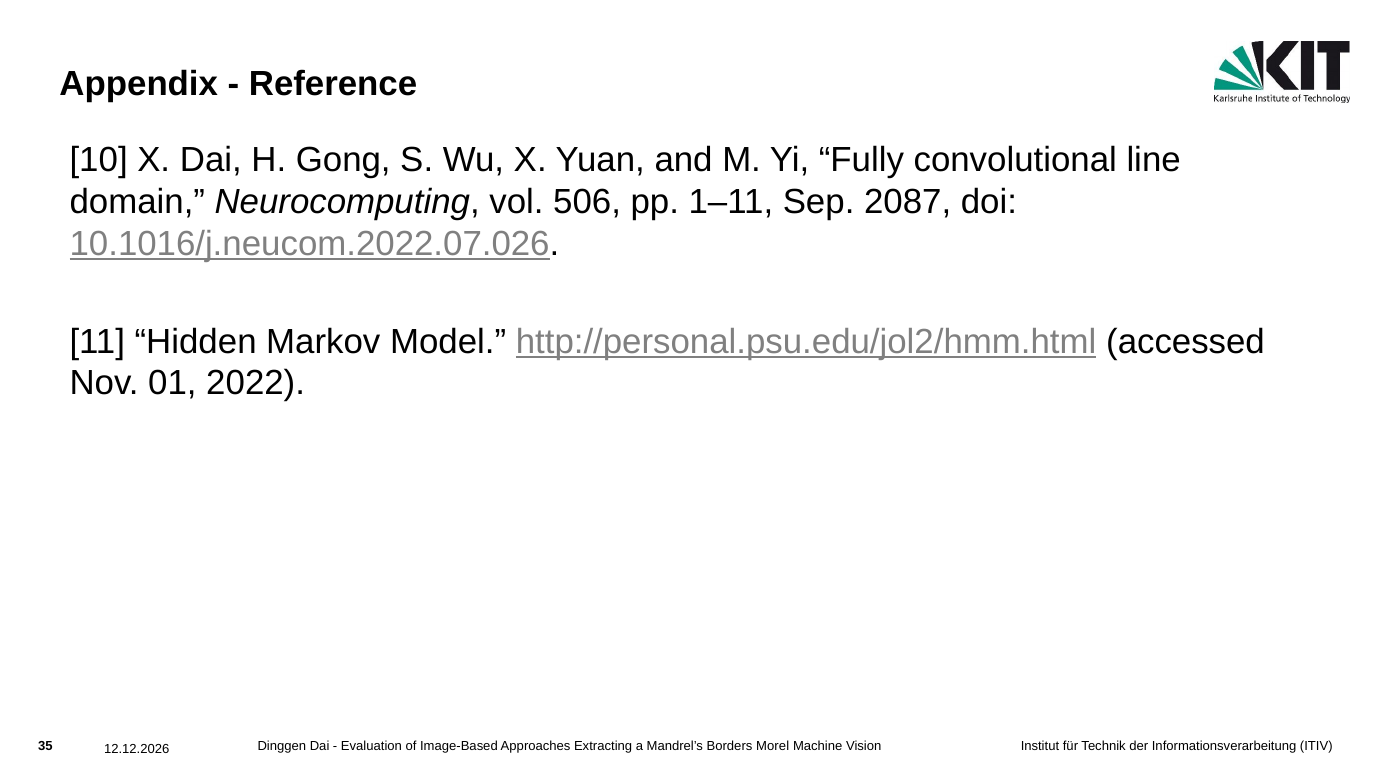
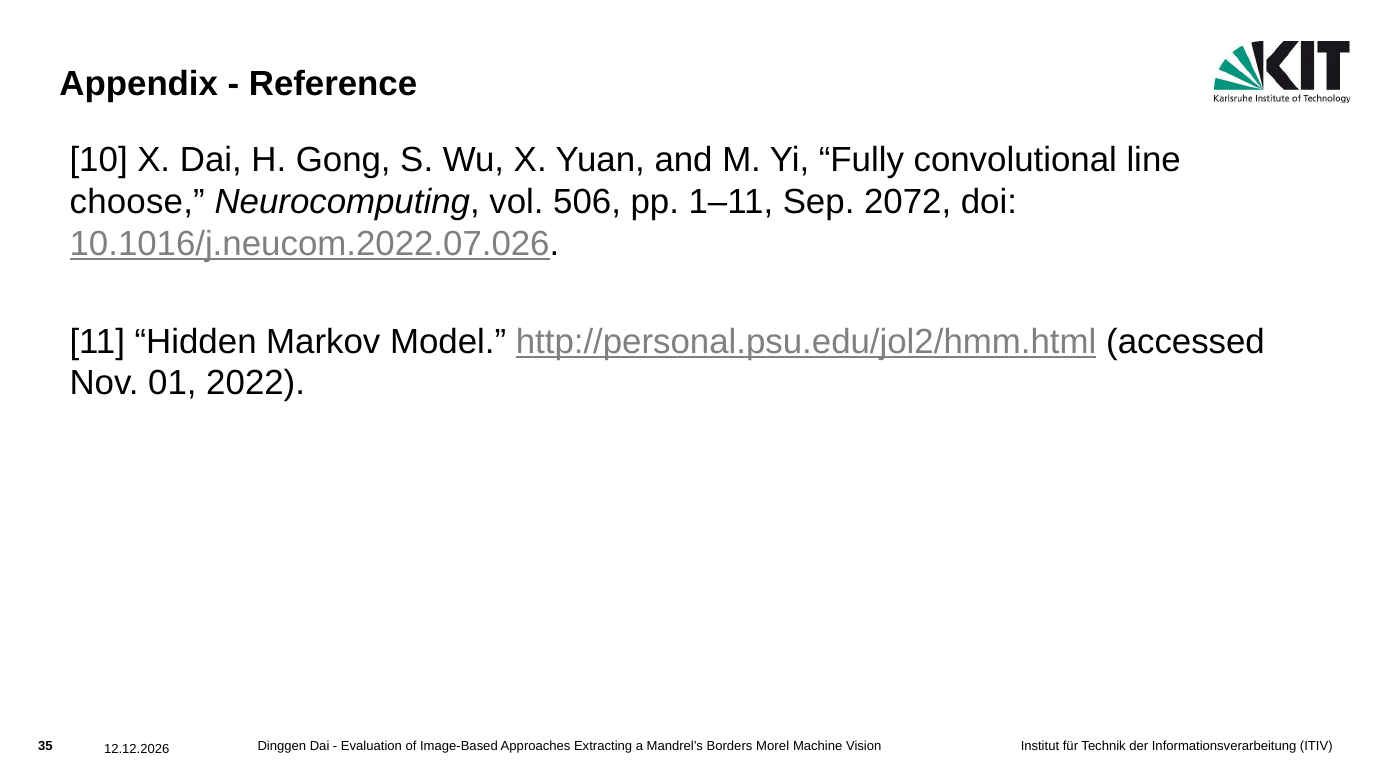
domain: domain -> choose
2087: 2087 -> 2072
